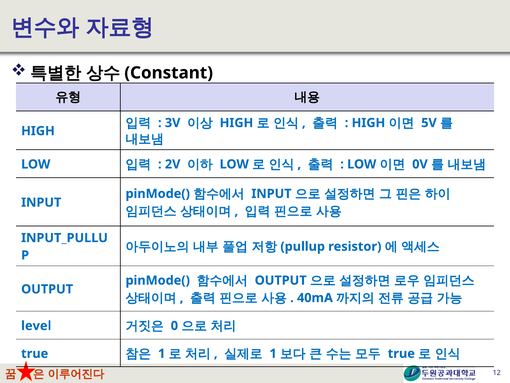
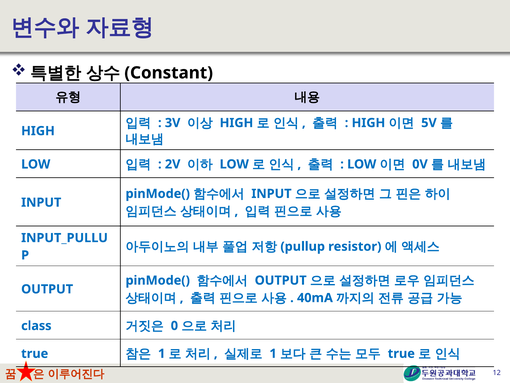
level: level -> class
